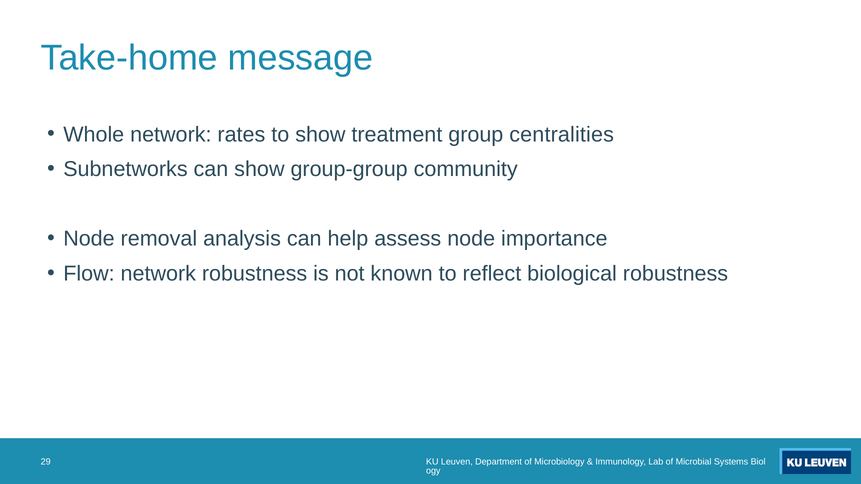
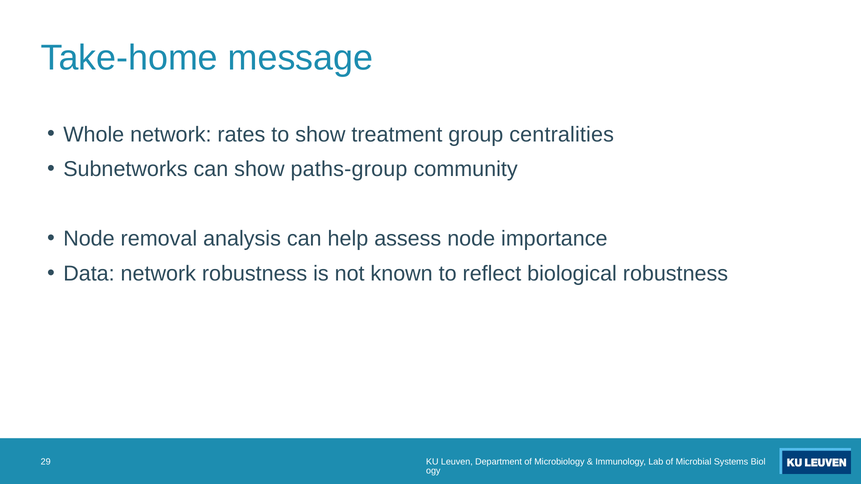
group-group: group-group -> paths-group
Flow: Flow -> Data
